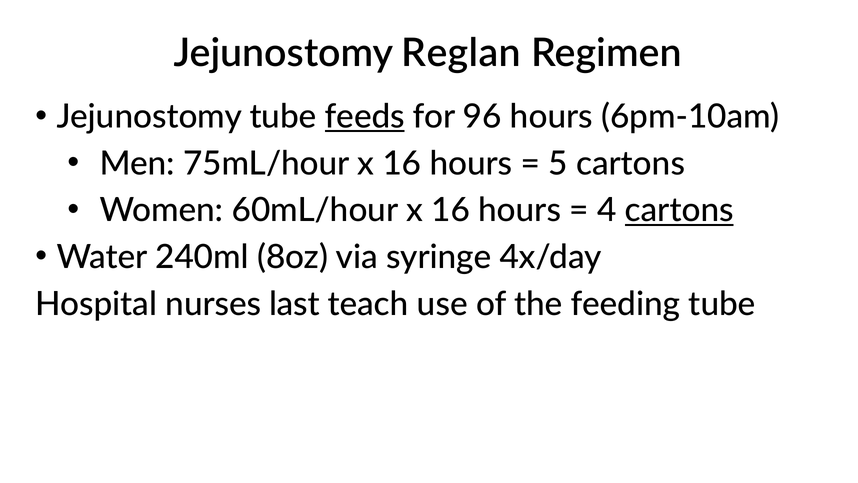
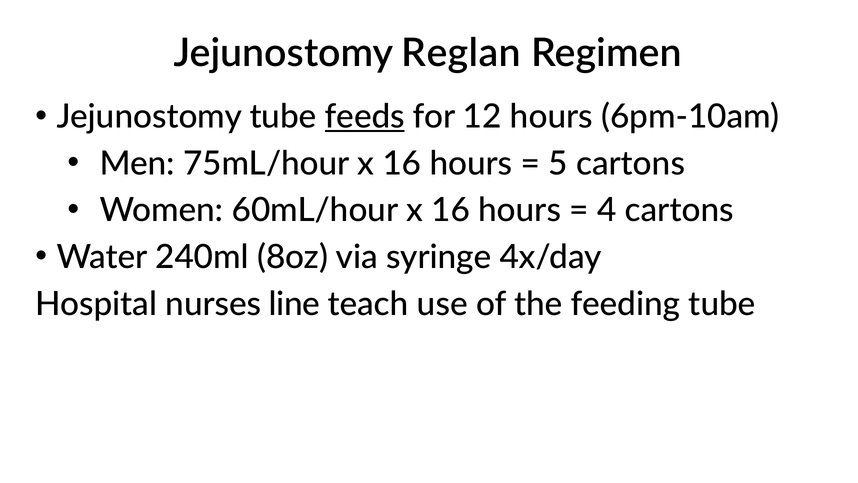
96: 96 -> 12
cartons at (679, 210) underline: present -> none
last: last -> line
